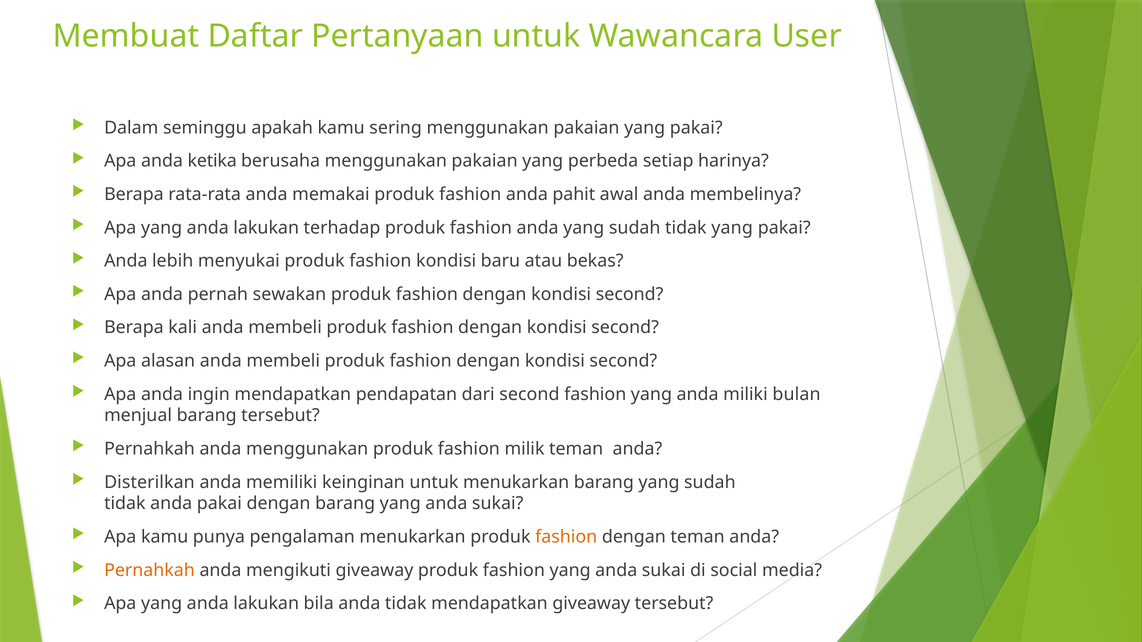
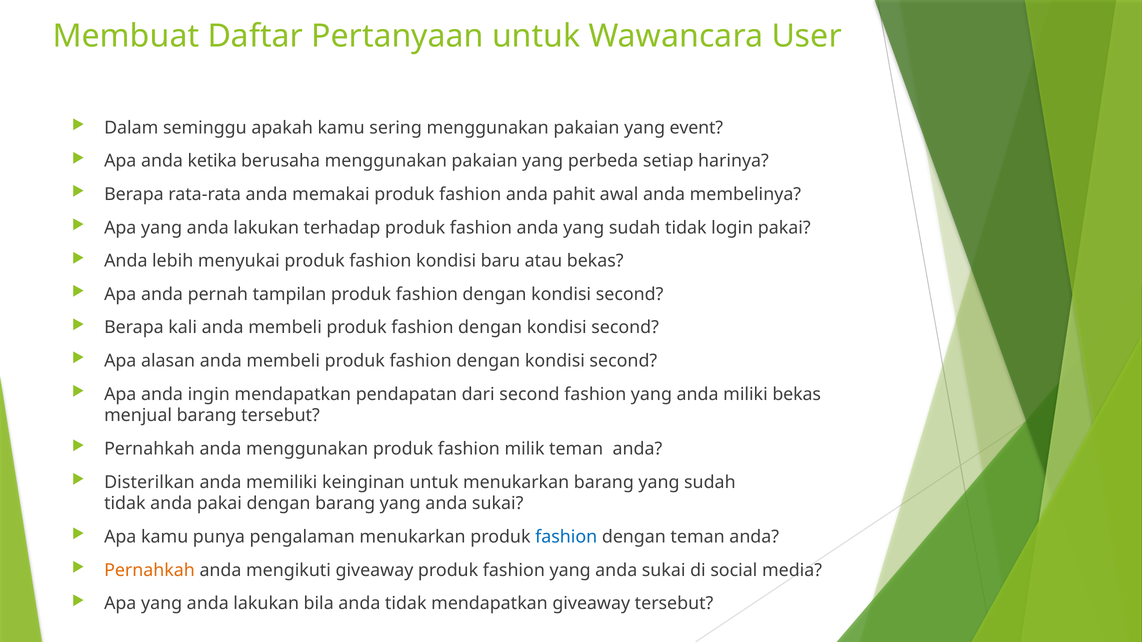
pakaian yang pakai: pakai -> event
tidak yang: yang -> login
sewakan: sewakan -> tampilan
miliki bulan: bulan -> bekas
fashion at (566, 537) colour: orange -> blue
